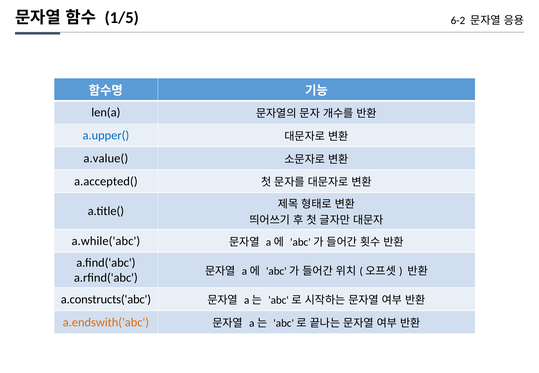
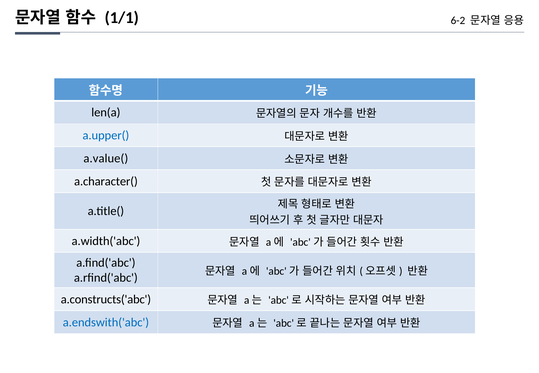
1/5: 1/5 -> 1/1
a.accepted(: a.accepted( -> a.character(
a.while('abc: a.while('abc -> a.width('abc
a.endswith('abc colour: orange -> blue
